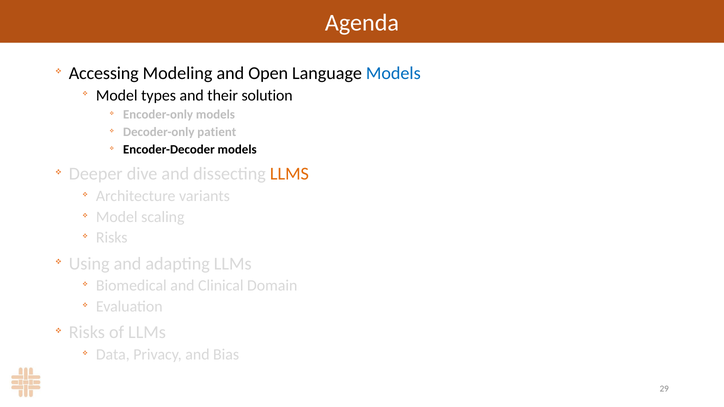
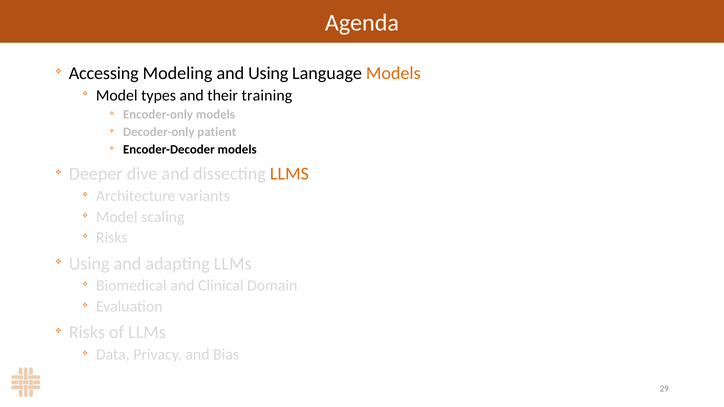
and Open: Open -> Using
Models at (393, 73) colour: blue -> orange
solution: solution -> training
